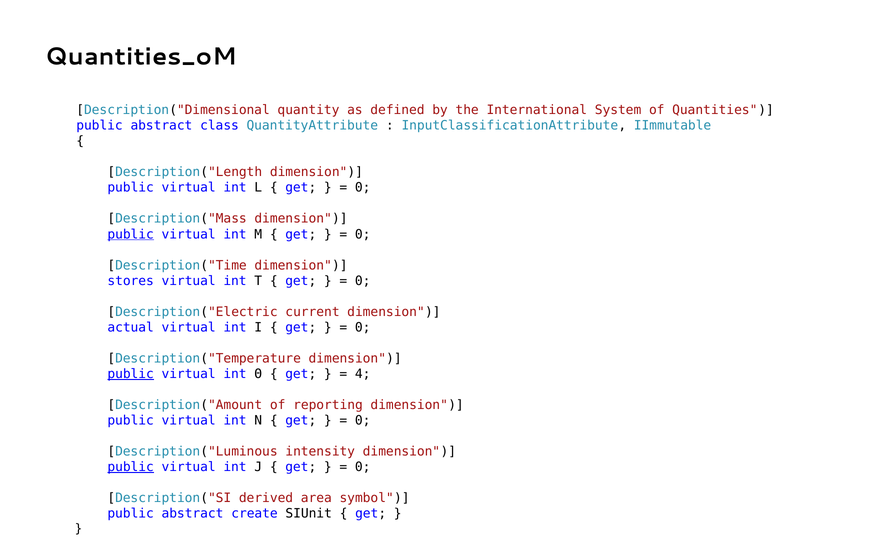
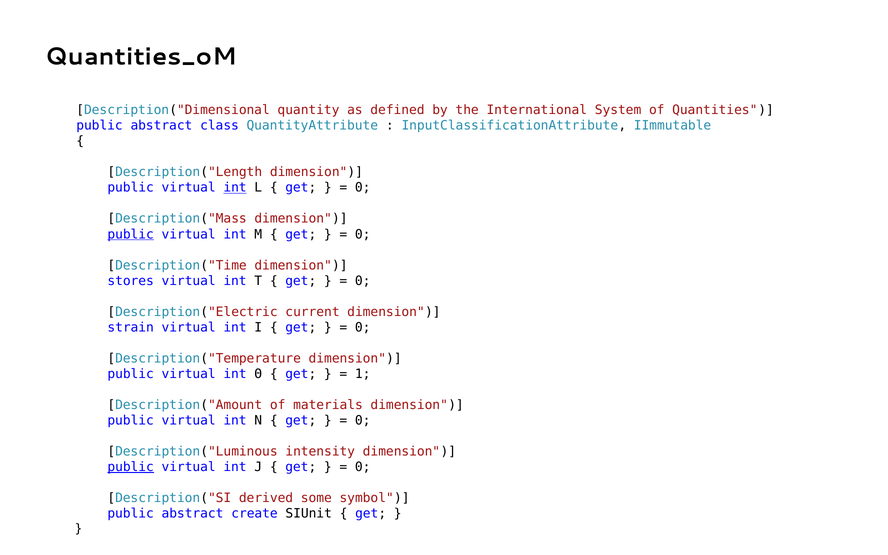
int at (235, 188) underline: none -> present
actual: actual -> strain
public at (131, 374) underline: present -> none
4: 4 -> 1
reporting: reporting -> materials
area: area -> some
